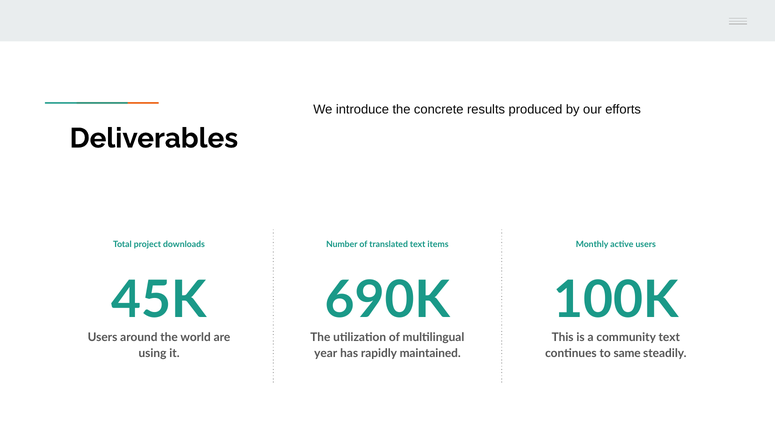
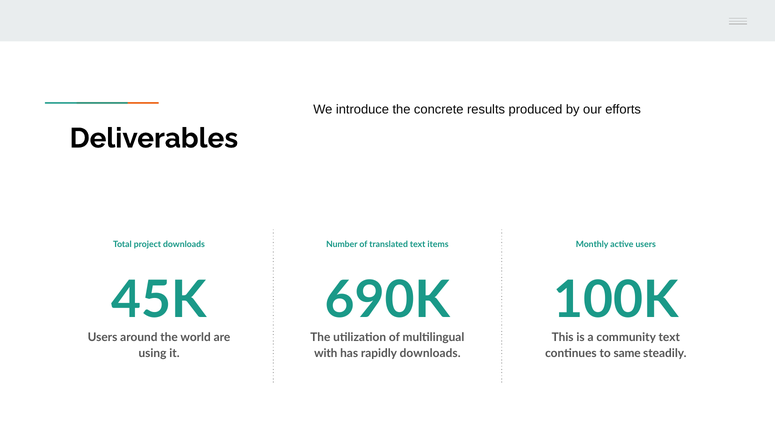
year: year -> with
rapidly maintained: maintained -> downloads
